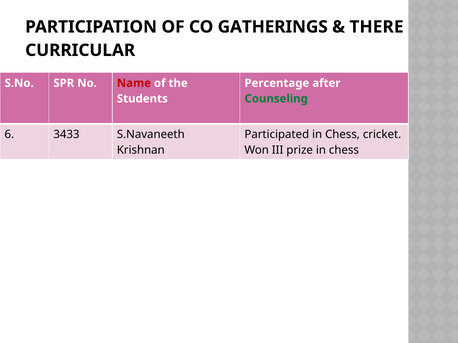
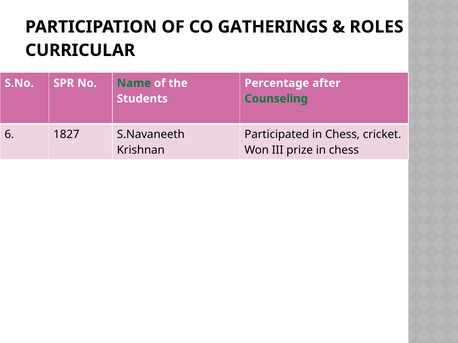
THERE: THERE -> ROLES
Name colour: red -> green
3433: 3433 -> 1827
